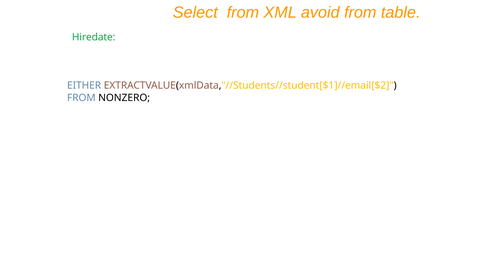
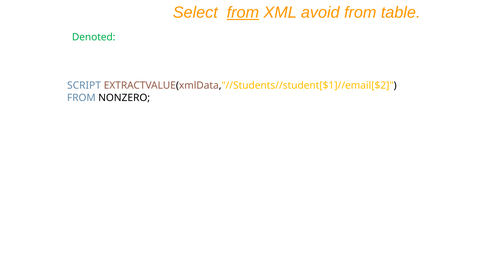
from at (243, 13) underline: none -> present
Hiredate: Hiredate -> Denoted
EITHER: EITHER -> SCRIPT
